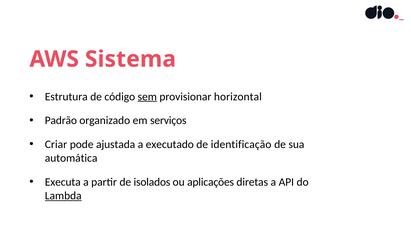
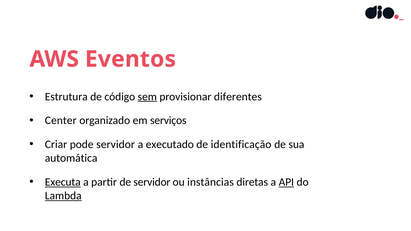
Sistema: Sistema -> Eventos
horizontal: horizontal -> diferentes
Padrão: Padrão -> Center
pode ajustada: ajustada -> servidor
Executa underline: none -> present
de isolados: isolados -> servidor
aplicações: aplicações -> instâncias
API underline: none -> present
